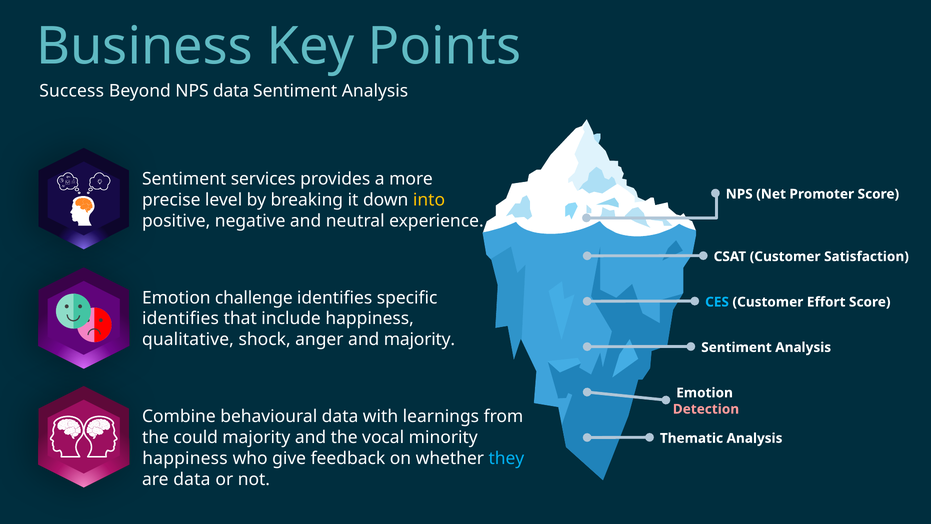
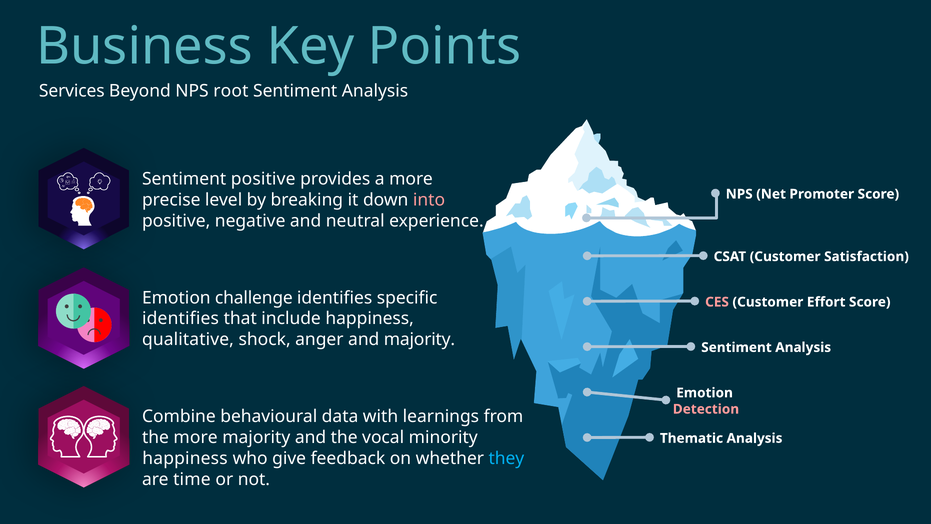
Success: Success -> Services
NPS data: data -> root
Sentiment services: services -> positive
into colour: yellow -> pink
CES colour: light blue -> pink
the could: could -> more
are data: data -> time
